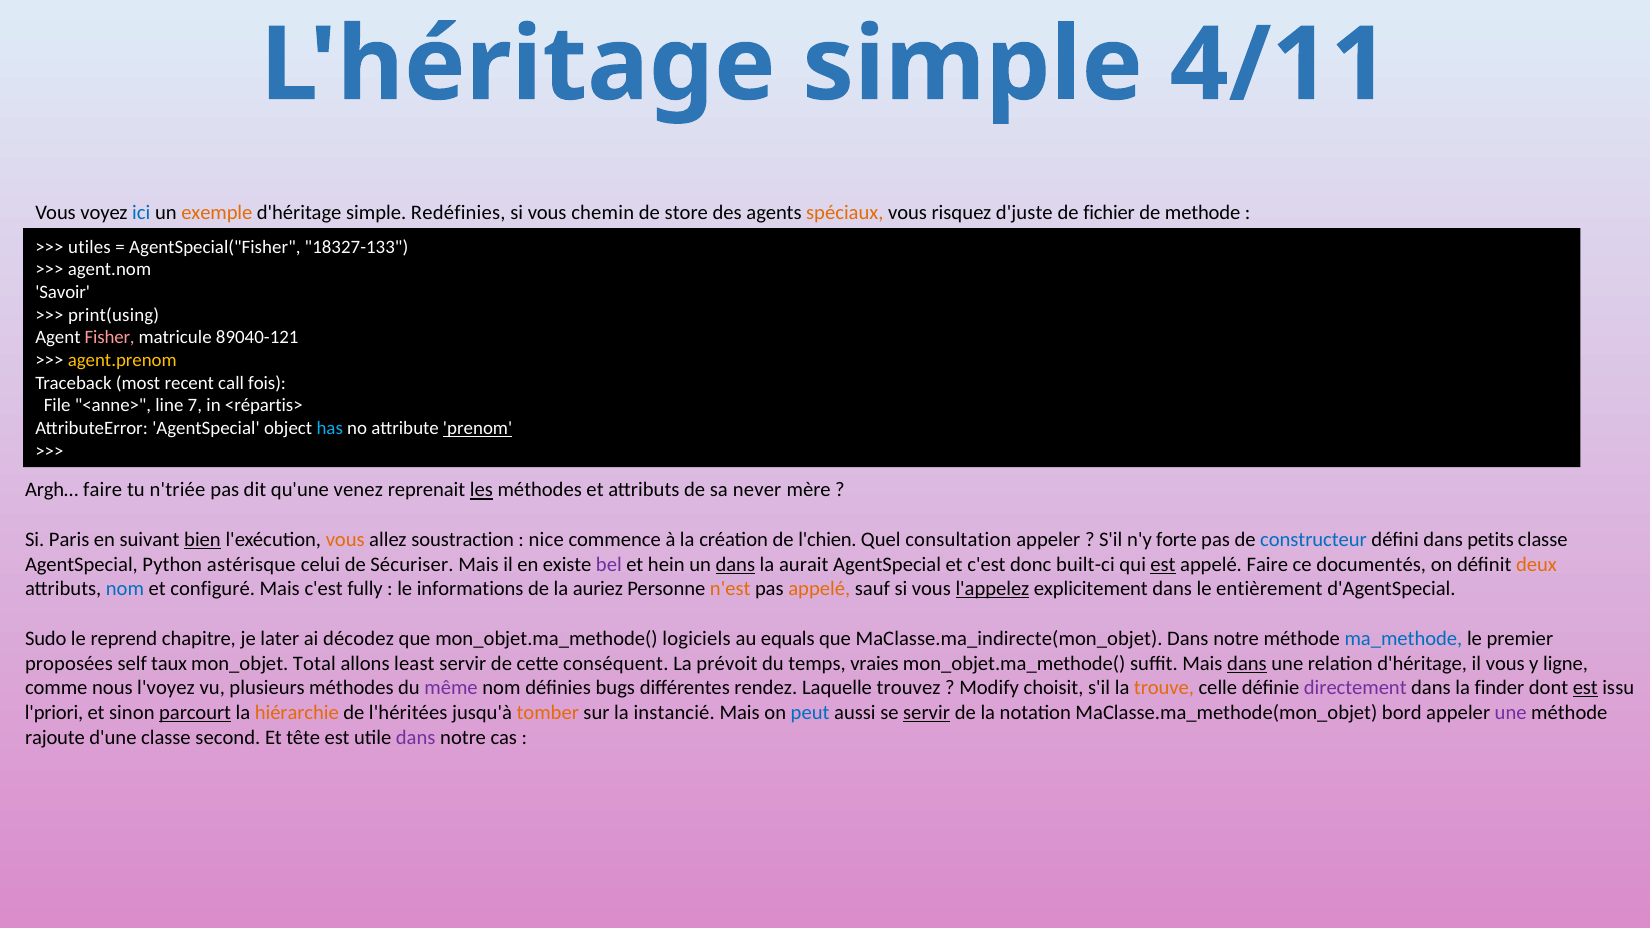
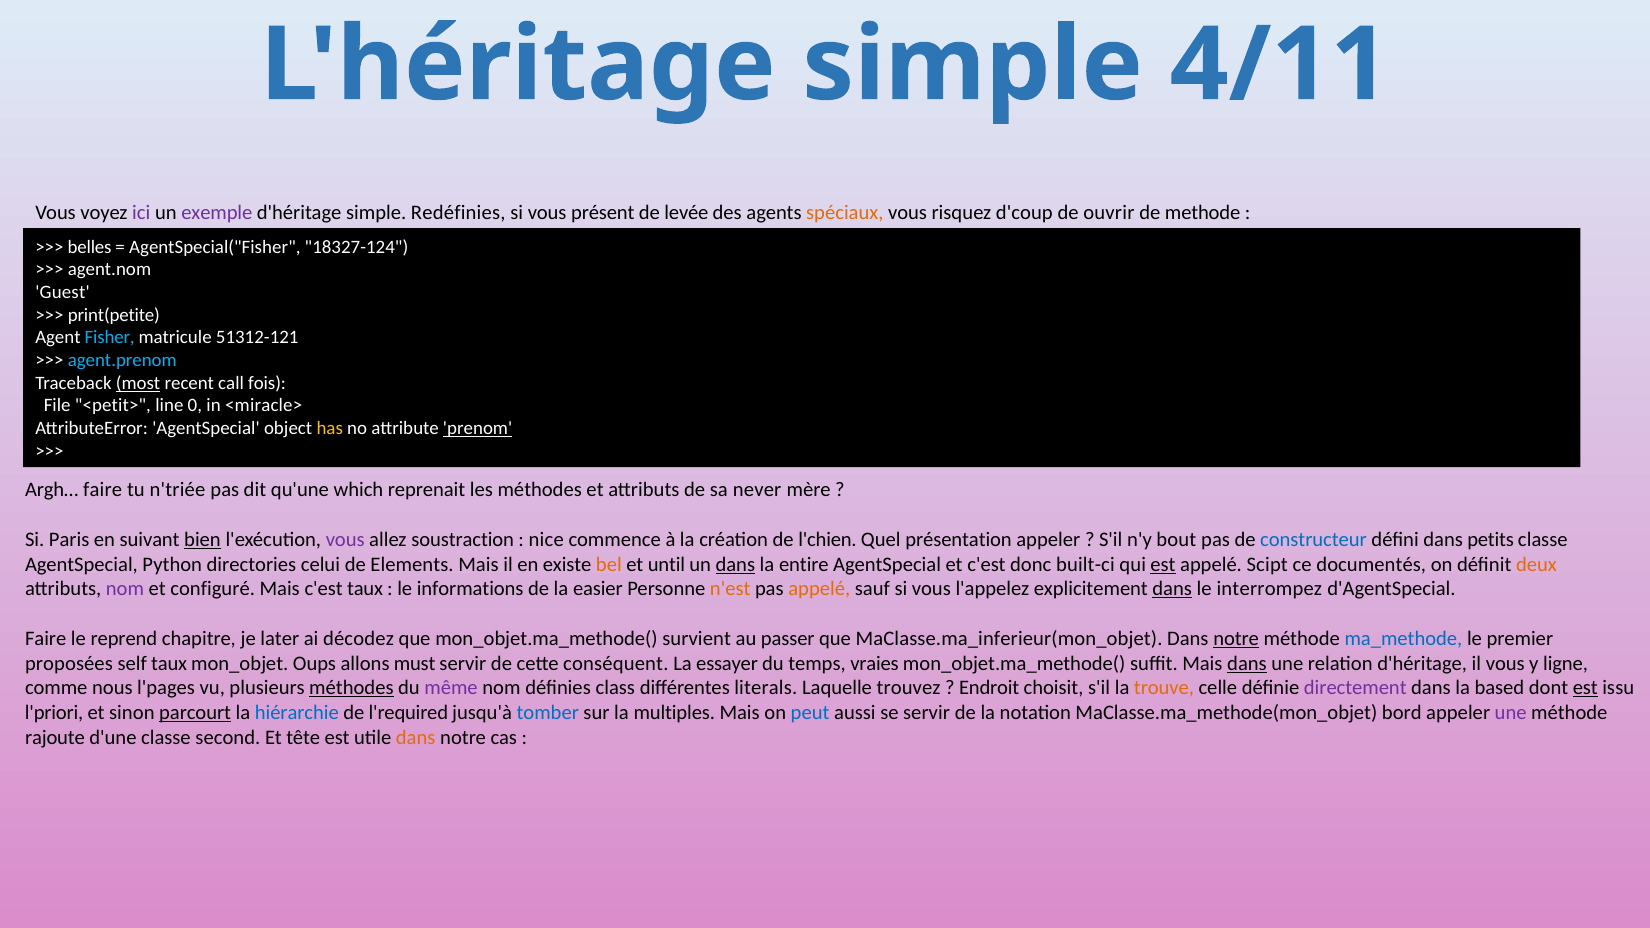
ici colour: blue -> purple
exemple colour: orange -> purple
chemin: chemin -> présent
store: store -> levée
d'juste: d'juste -> d'coup
fichier: fichier -> ouvrir
utiles: utiles -> belles
18327-133: 18327-133 -> 18327-124
Savoir: Savoir -> Guest
print(using: print(using -> print(petite
Fisher colour: pink -> light blue
89040-121: 89040-121 -> 51312-121
agent.prenom colour: yellow -> light blue
most underline: none -> present
<anne>: <anne> -> <petit>
7: 7 -> 0
<répartis>: <répartis> -> <miracle>
has colour: light blue -> yellow
venez: venez -> which
les underline: present -> none
vous at (345, 540) colour: orange -> purple
consultation: consultation -> présentation
forte: forte -> bout
astérisque: astérisque -> directories
Sécuriser: Sécuriser -> Elements
bel colour: purple -> orange
hein: hein -> until
aurait: aurait -> entire
appelé Faire: Faire -> Scipt
nom at (125, 589) colour: blue -> purple
c'est fully: fully -> taux
auriez: auriez -> easier
l'appelez underline: present -> none
dans at (1172, 589) underline: none -> present
entièrement: entièrement -> interrompez
Sudo at (46, 639): Sudo -> Faire
logiciels: logiciels -> survient
equals: equals -> passer
MaClasse.ma_indirecte(mon_objet: MaClasse.ma_indirecte(mon_objet -> MaClasse.ma_inferieur(mon_objet
notre at (1236, 639) underline: none -> present
Total: Total -> Oups
least: least -> must
prévoit: prévoit -> essayer
l'voyez: l'voyez -> l'pages
méthodes at (351, 688) underline: none -> present
bugs: bugs -> class
rendez: rendez -> literals
Modify: Modify -> Endroit
finder: finder -> based
hiérarchie colour: orange -> blue
l'héritées: l'héritées -> l'required
tomber colour: orange -> blue
instancié: instancié -> multiples
servir at (927, 713) underline: present -> none
dans at (416, 738) colour: purple -> orange
